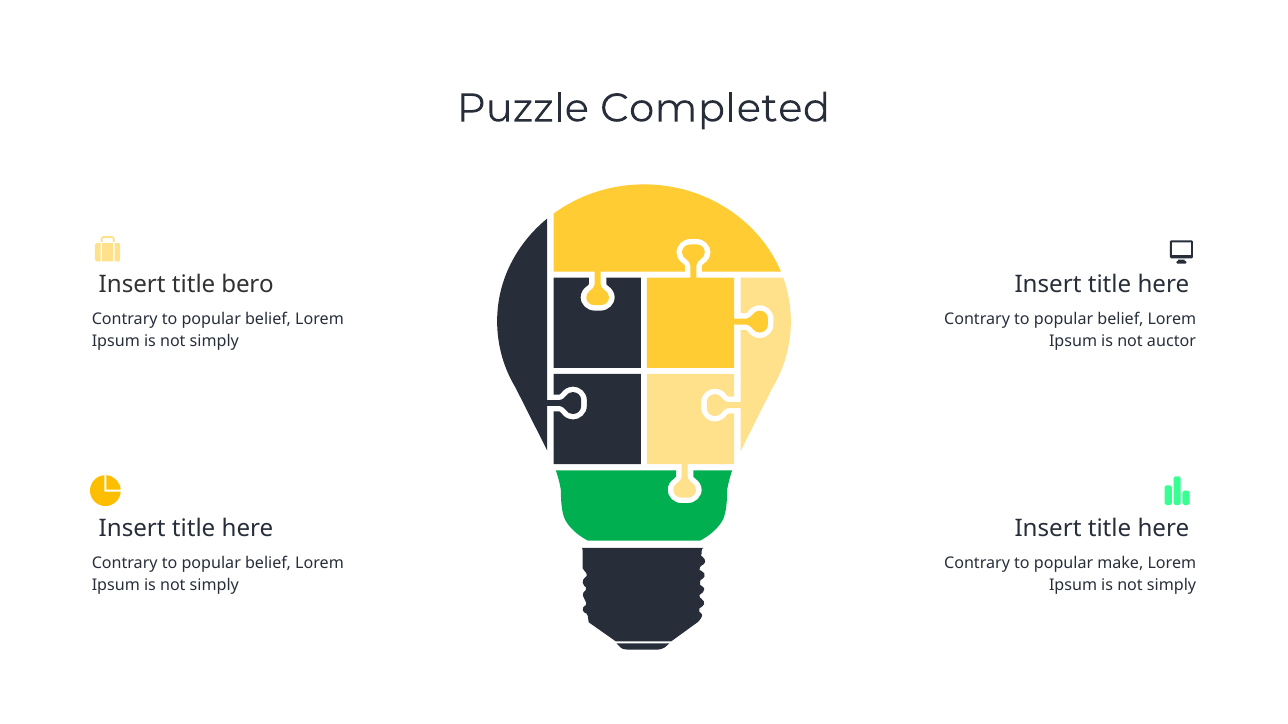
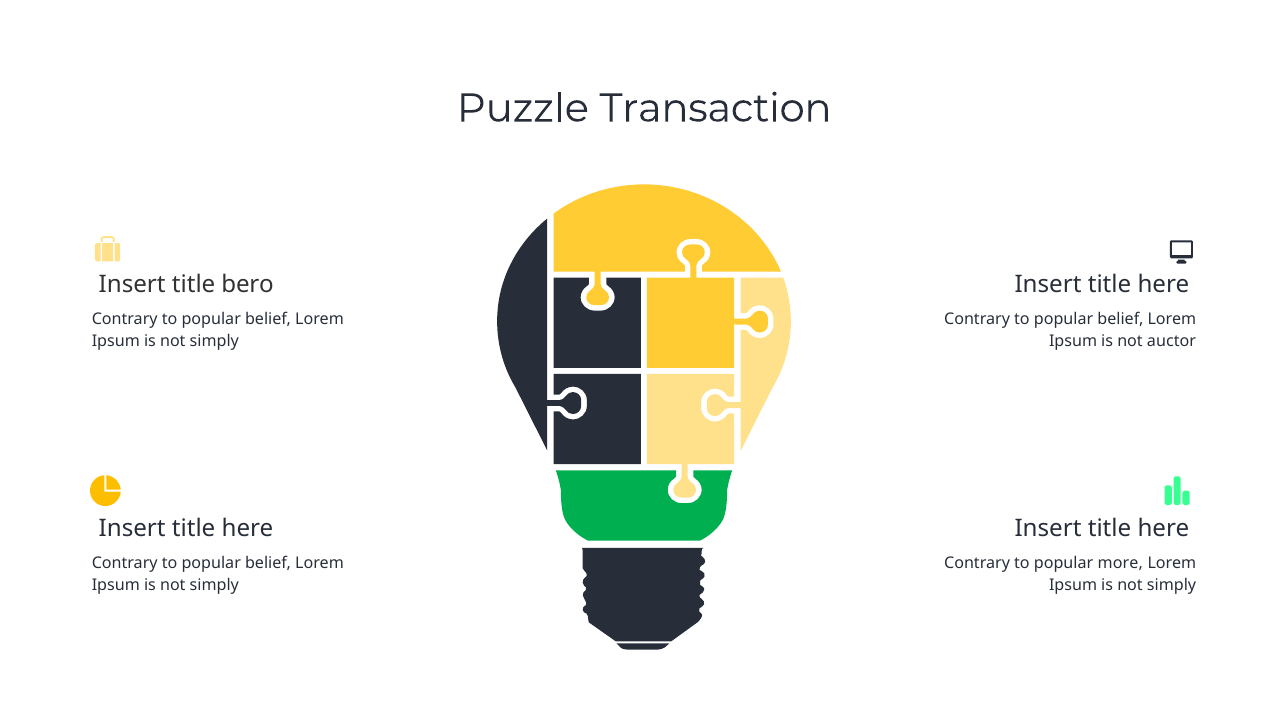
Completed: Completed -> Transaction
make: make -> more
